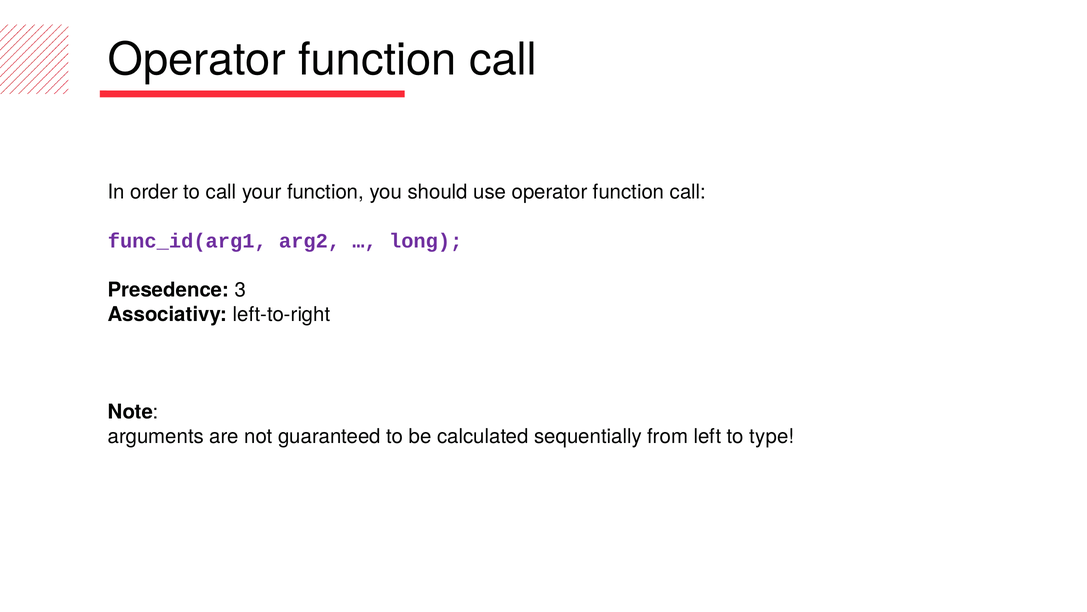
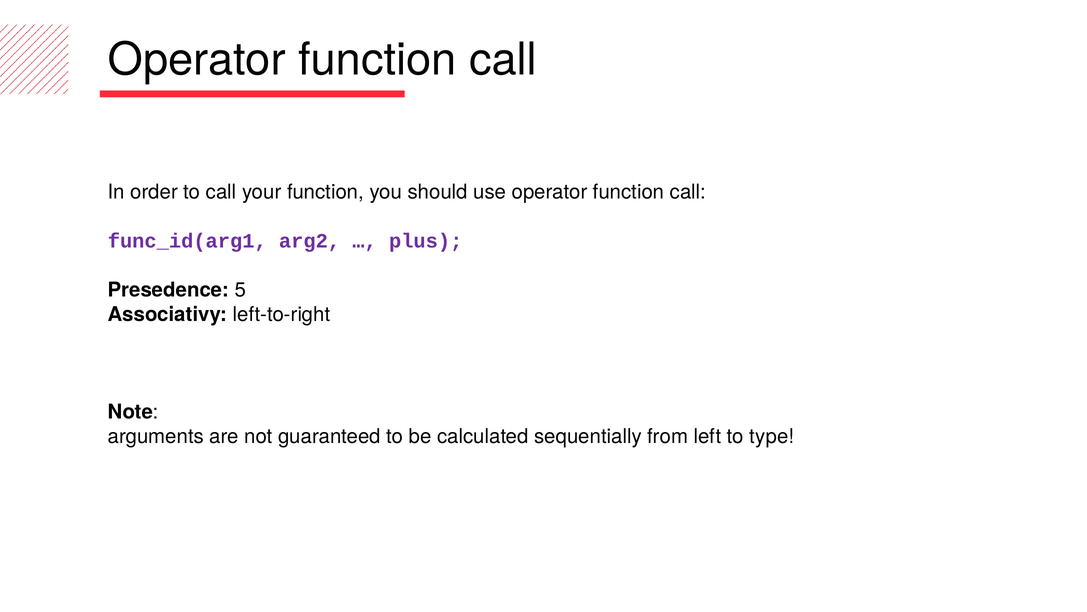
long: long -> plus
3: 3 -> 5
